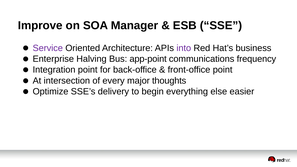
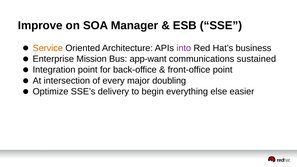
Service colour: purple -> orange
Halving: Halving -> Mission
app-point: app-point -> app-want
frequency: frequency -> sustained
thoughts: thoughts -> doubling
